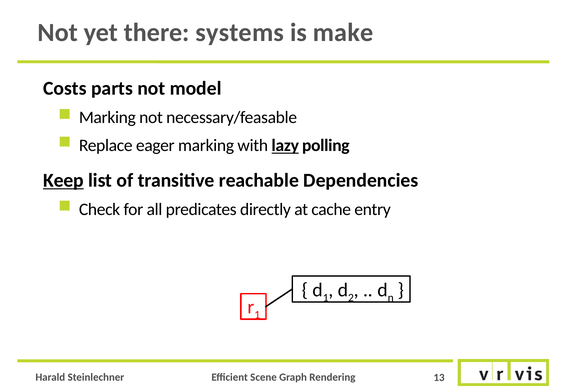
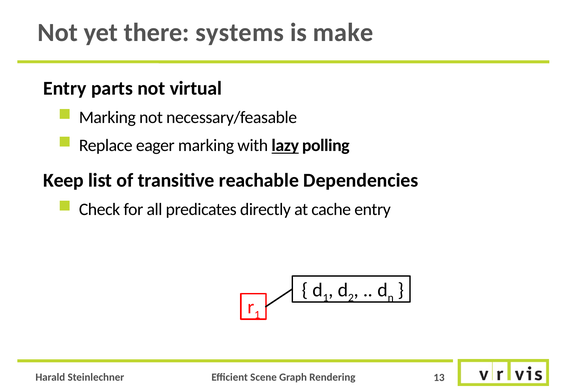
Costs at (65, 89): Costs -> Entry
model: model -> virtual
Keep underline: present -> none
